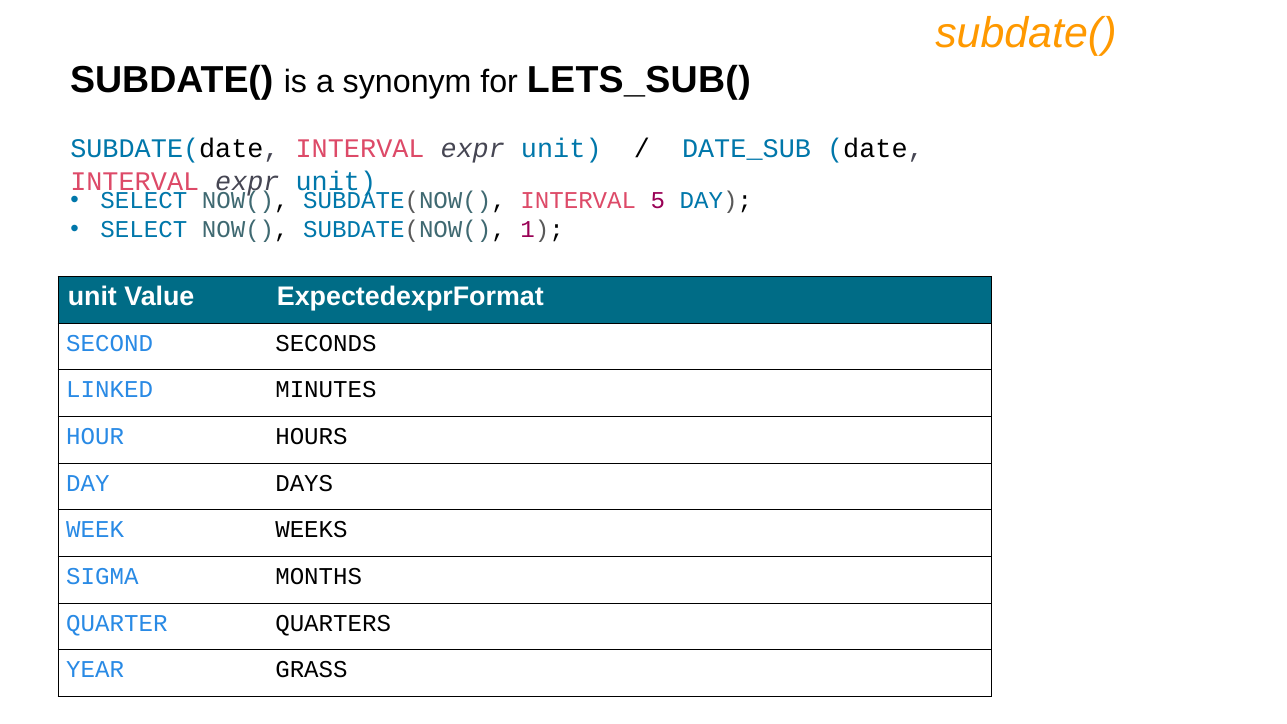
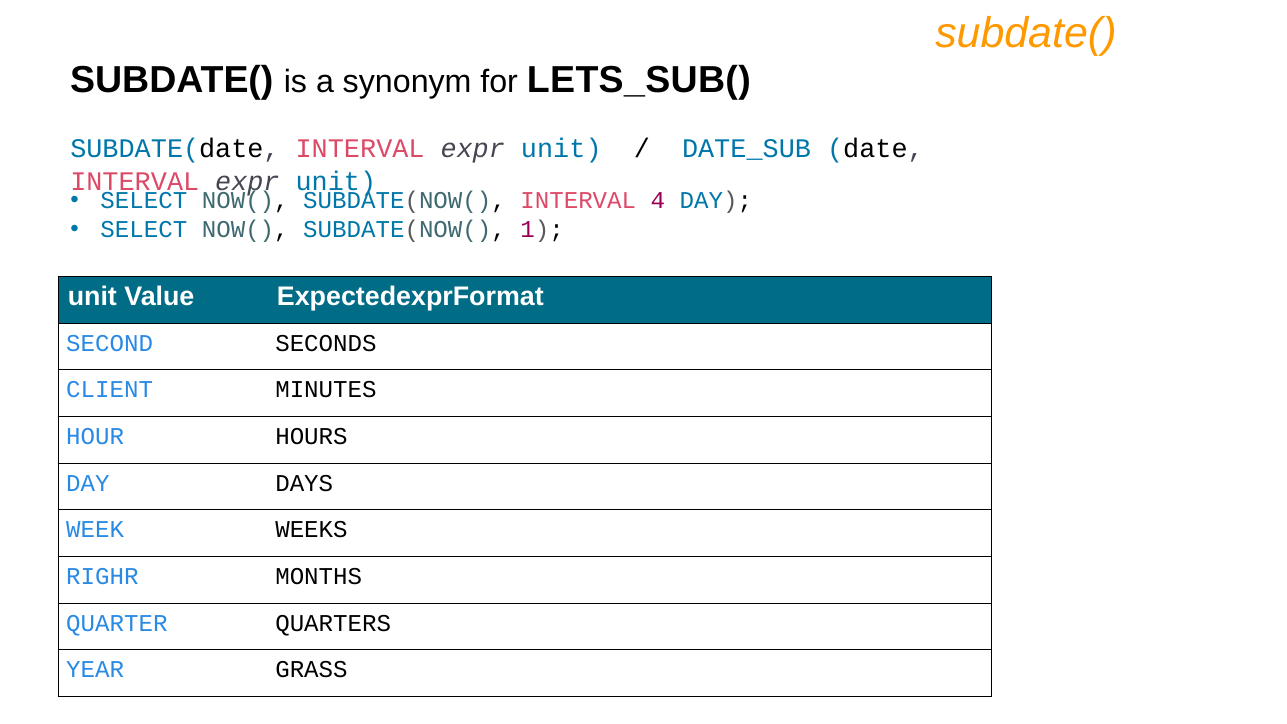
5: 5 -> 4
LINKED: LINKED -> CLIENT
SIGMA: SIGMA -> RIGHR
